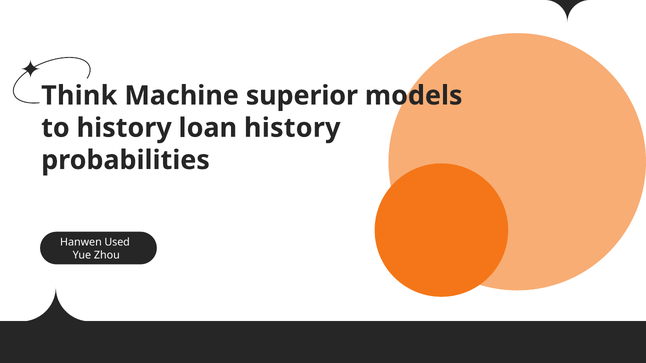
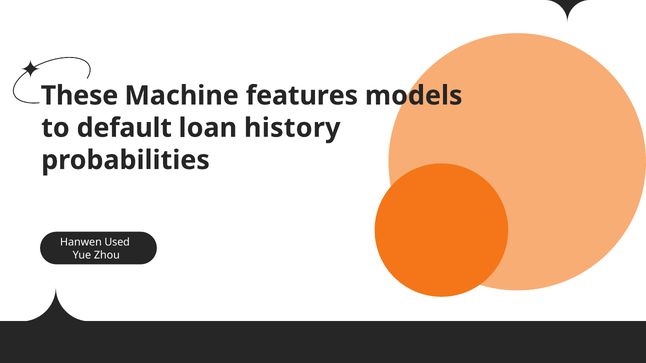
Think: Think -> These
superior: superior -> features
to history: history -> default
